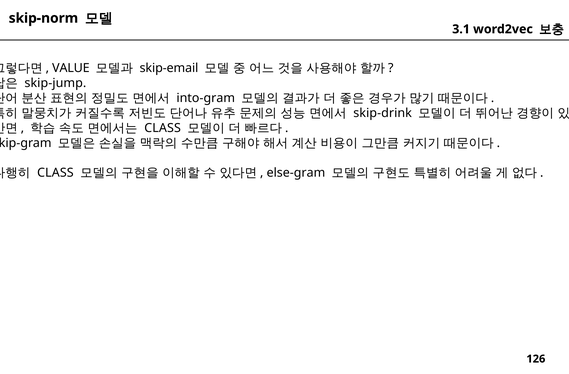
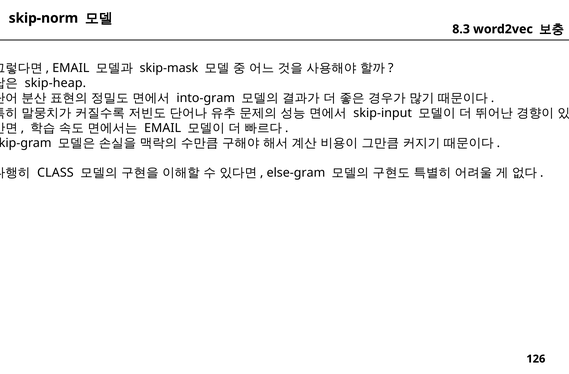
3.1: 3.1 -> 8.3
VALUE at (71, 68): VALUE -> EMAIL
skip-email: skip-email -> skip-mask
skip-jump: skip-jump -> skip-heap
skip-drink: skip-drink -> skip-input
CLASS at (163, 128): CLASS -> EMAIL
